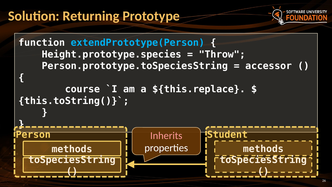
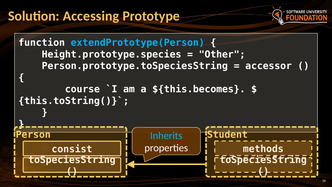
Returning: Returning -> Accessing
Throw: Throw -> Other
${this.replace: ${this.replace -> ${this.becomes
Inherits colour: pink -> light blue
methods at (72, 149): methods -> consist
